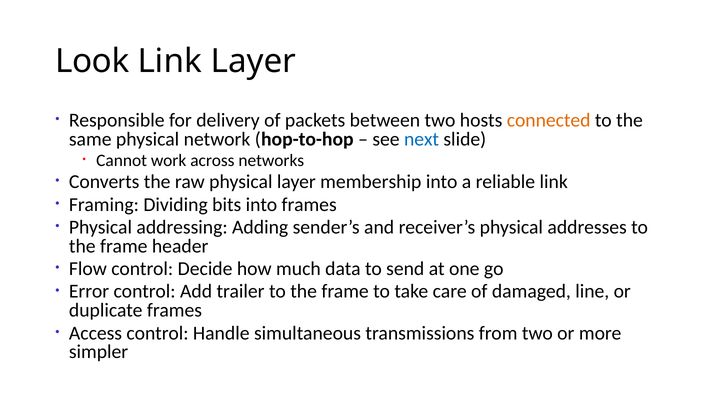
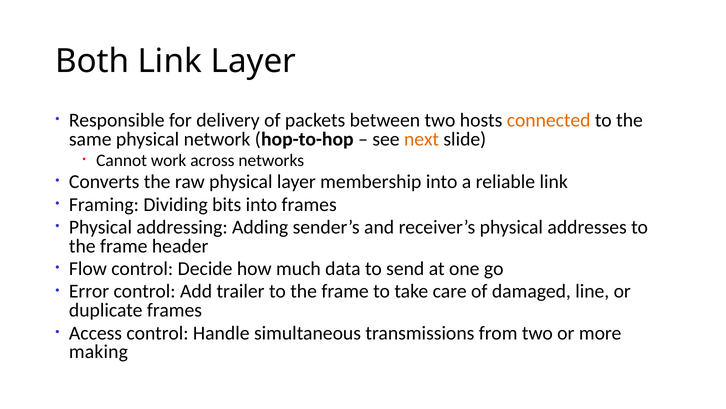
Look: Look -> Both
next colour: blue -> orange
simpler: simpler -> making
